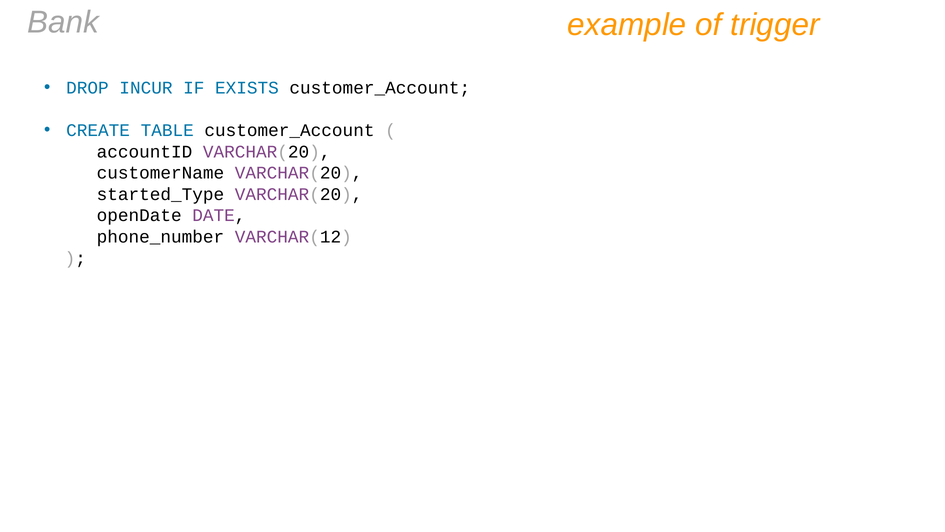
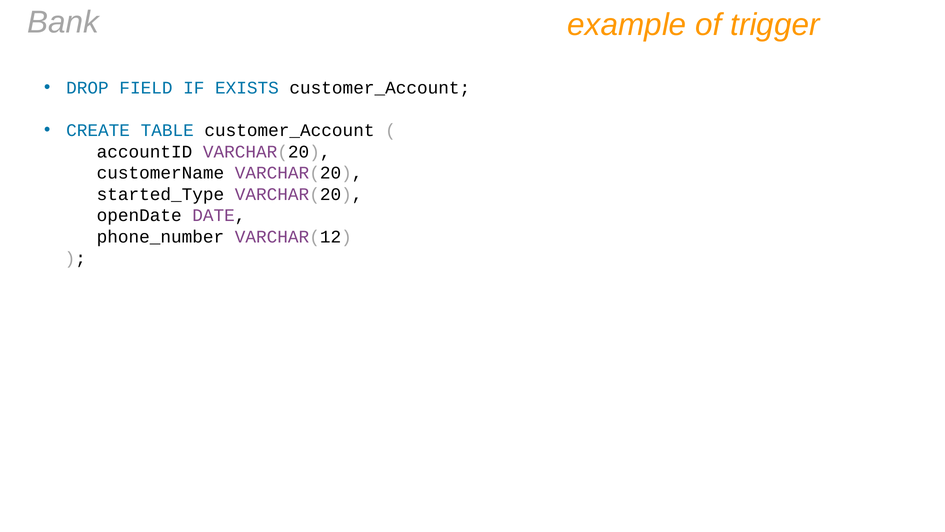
INCUR: INCUR -> FIELD
